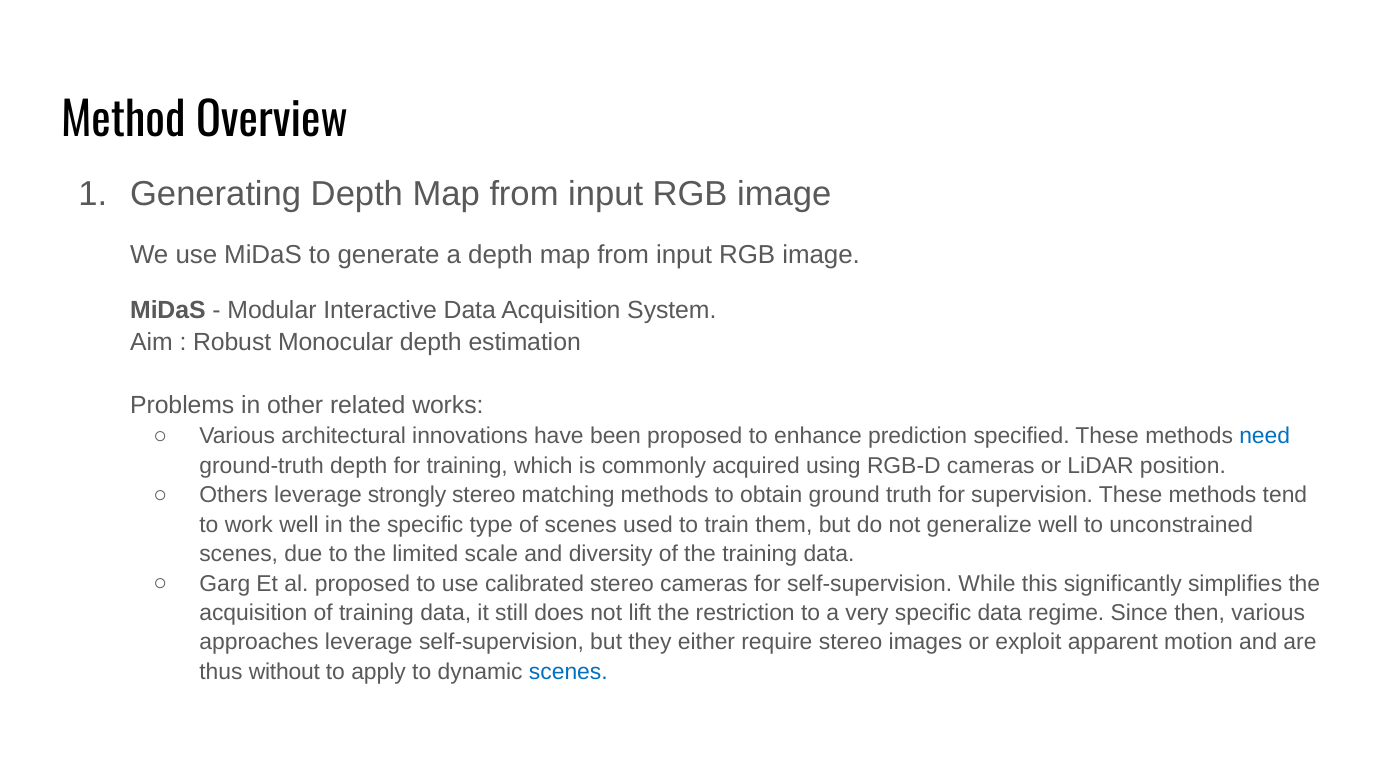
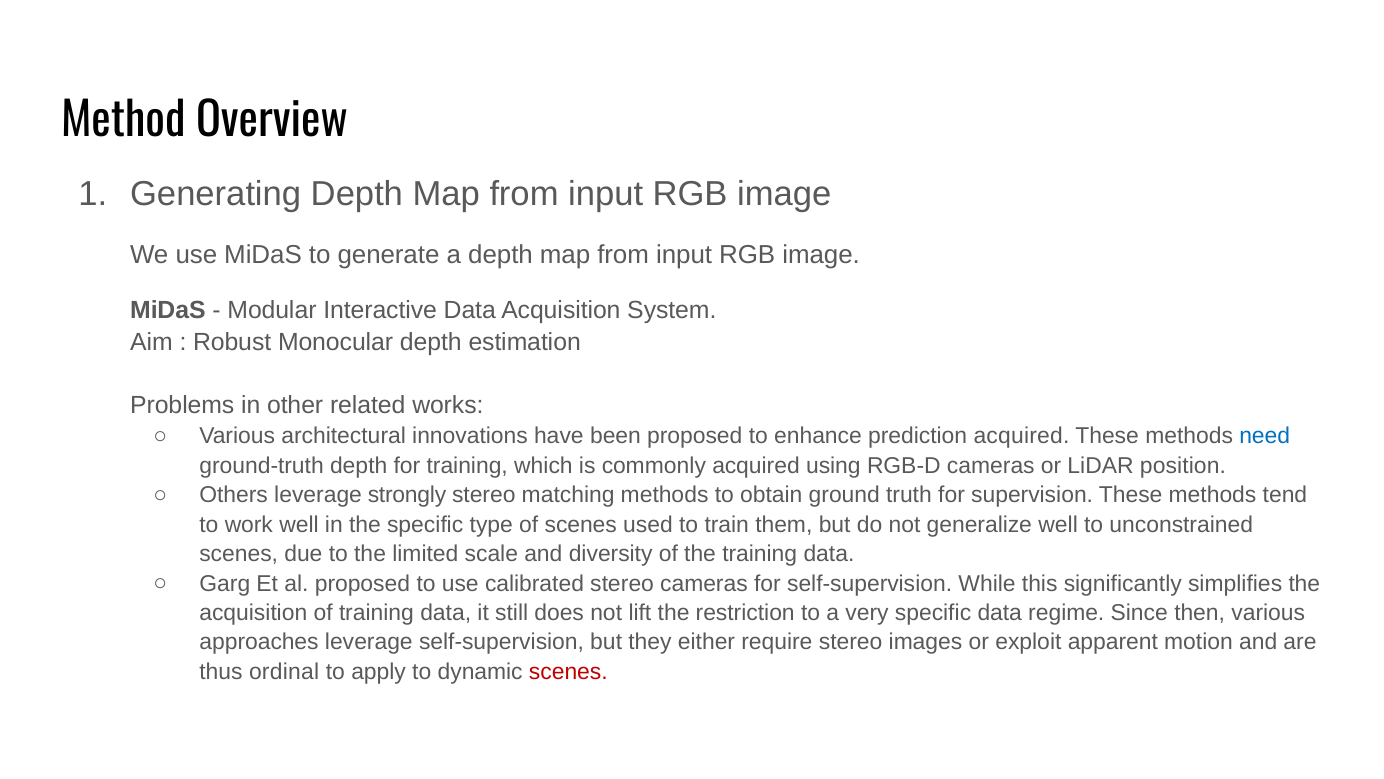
prediction specified: specified -> acquired
without: without -> ordinal
scenes at (568, 671) colour: blue -> red
